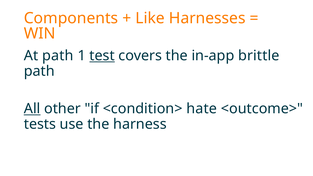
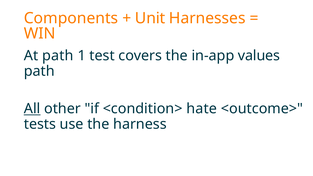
Like: Like -> Unit
test underline: present -> none
brittle: brittle -> values
